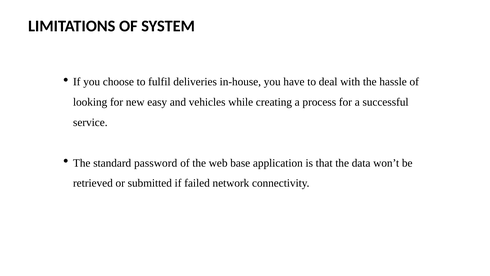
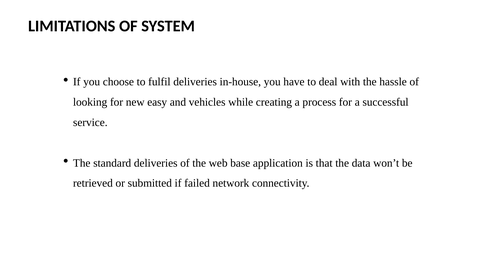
standard password: password -> deliveries
